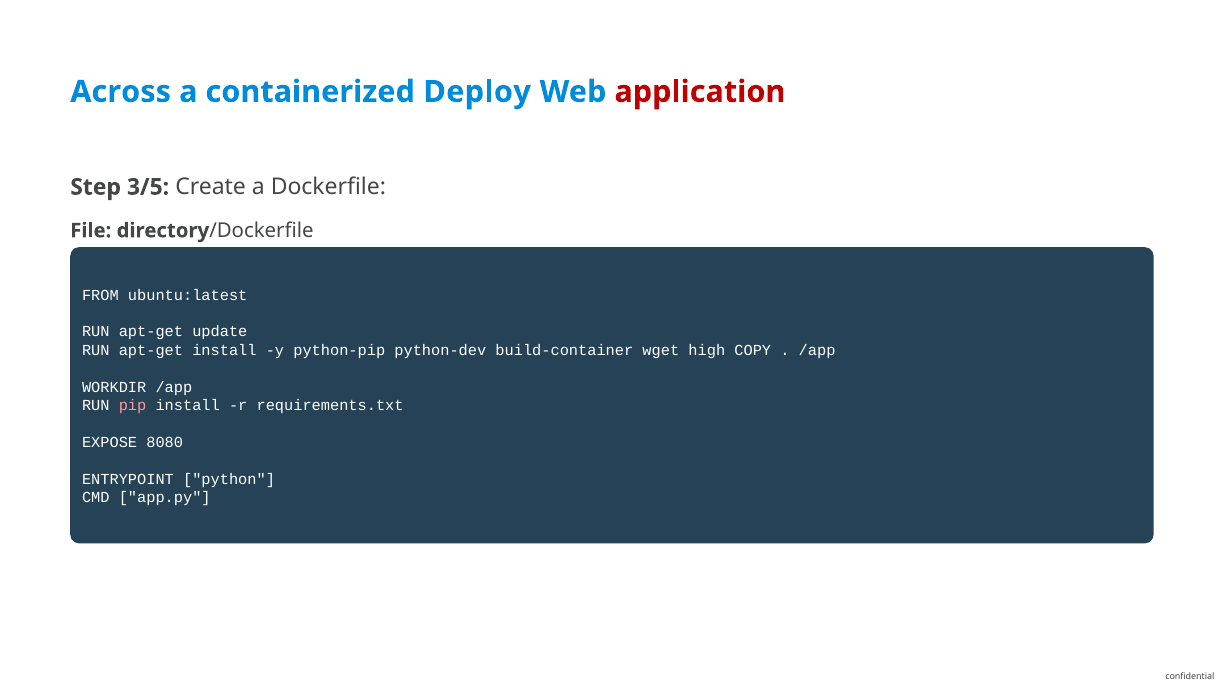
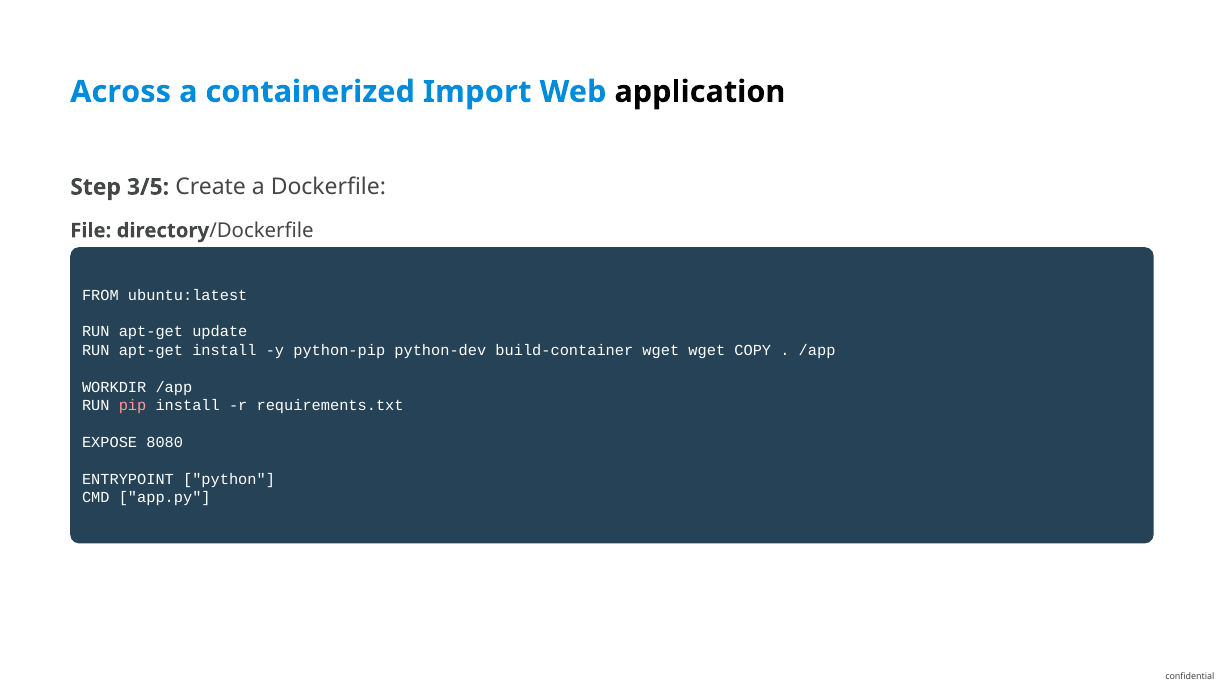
Deploy: Deploy -> Import
application colour: red -> black
wget high: high -> wget
